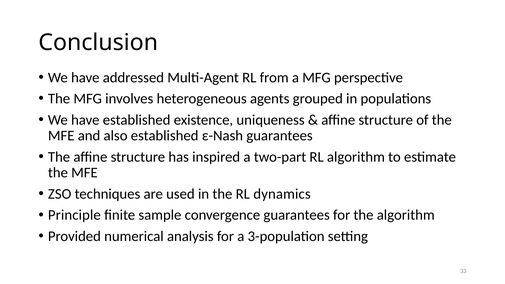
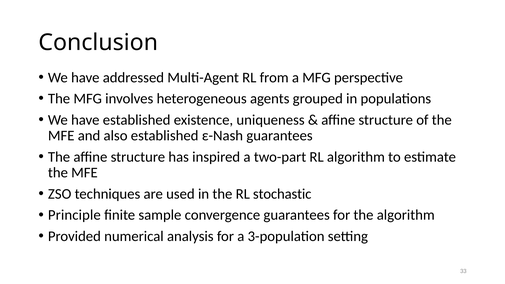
dynamics: dynamics -> stochastic
